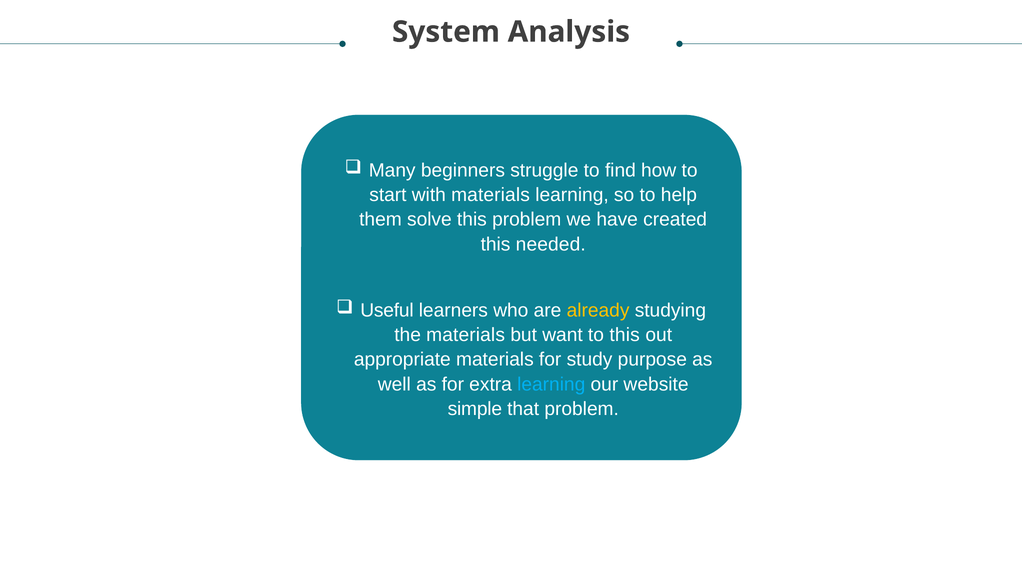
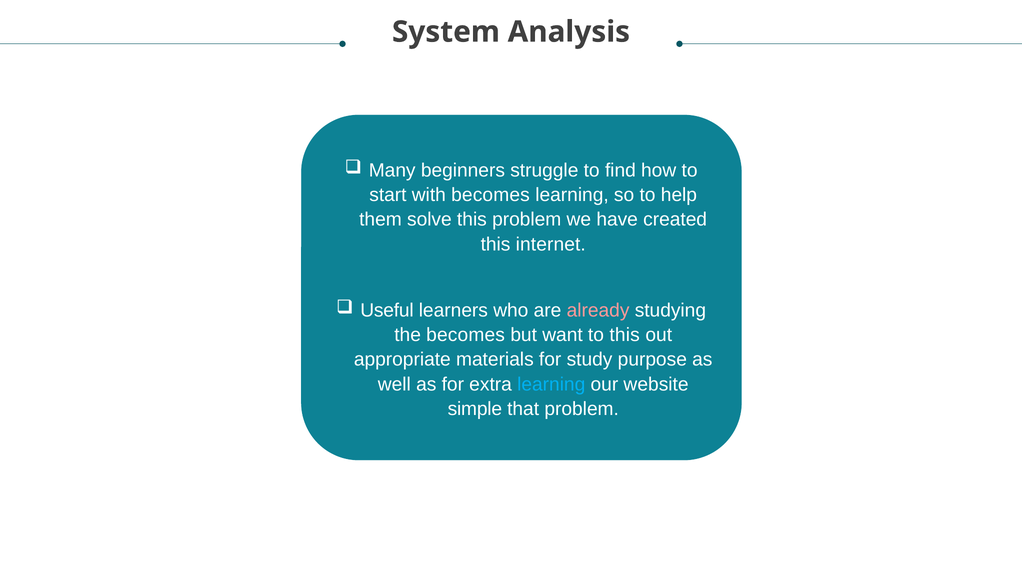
with materials: materials -> becomes
needed: needed -> internet
already colour: yellow -> pink
the materials: materials -> becomes
